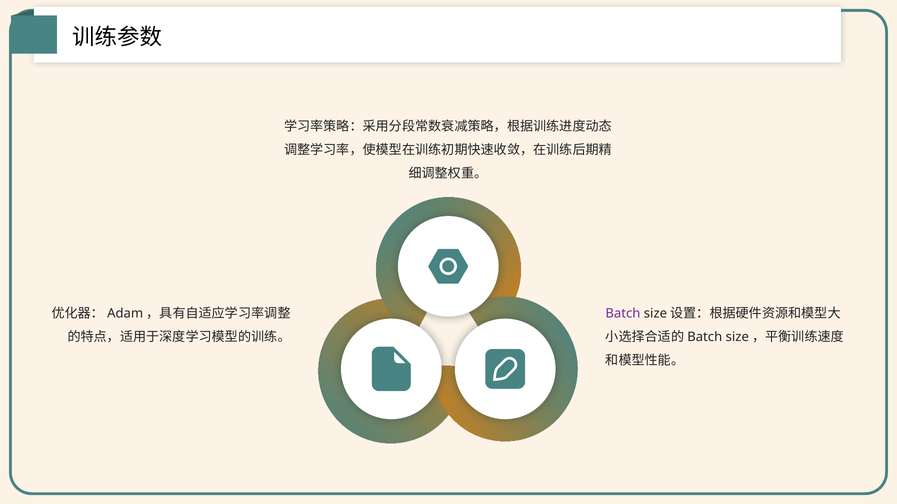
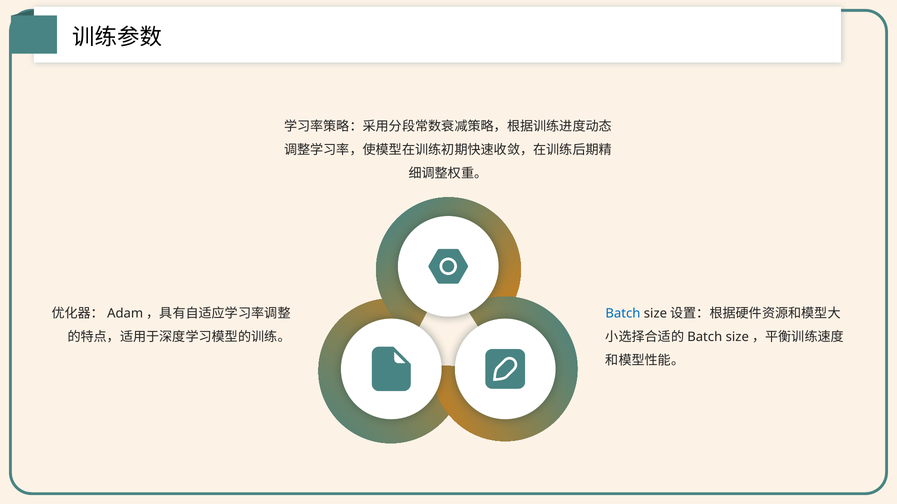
Batch colour: purple -> blue
